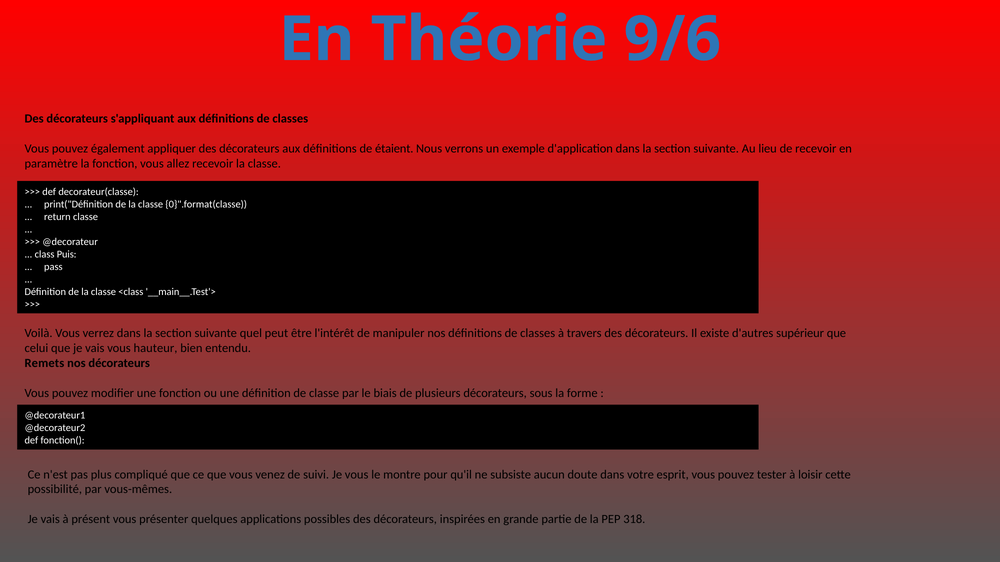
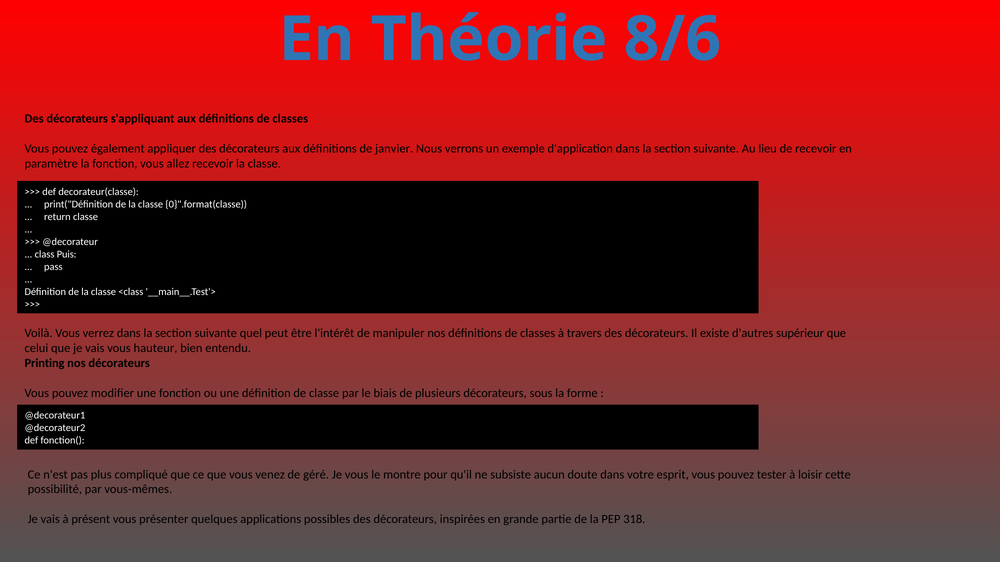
9/6: 9/6 -> 8/6
étaient: étaient -> janvier
Remets: Remets -> Printing
suivi: suivi -> géré
